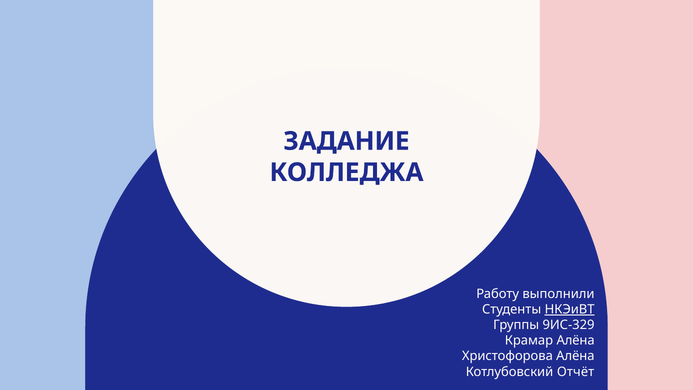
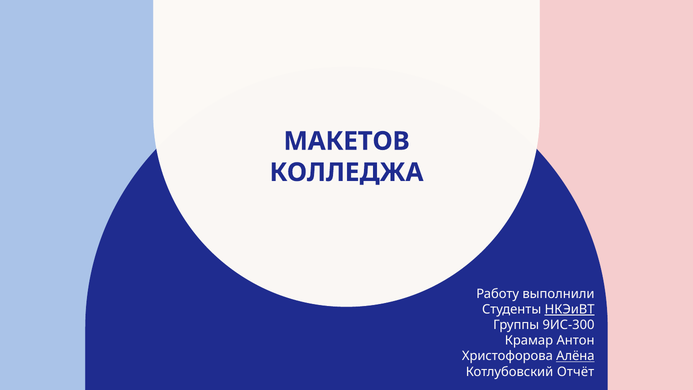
ЗАДАНИЕ: ЗАДАНИЕ -> МАКЕТОВ
9ИС-329: 9ИС-329 -> 9ИС-300
Крамар Алёна: Алёна -> Антон
Алёна at (575, 356) underline: none -> present
